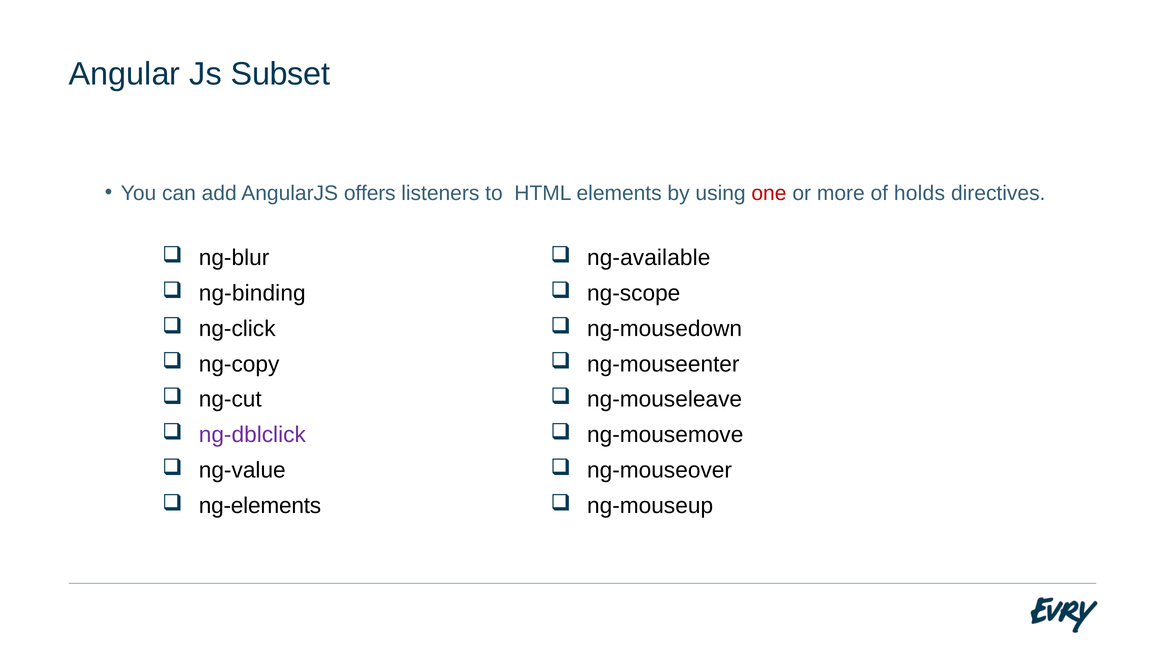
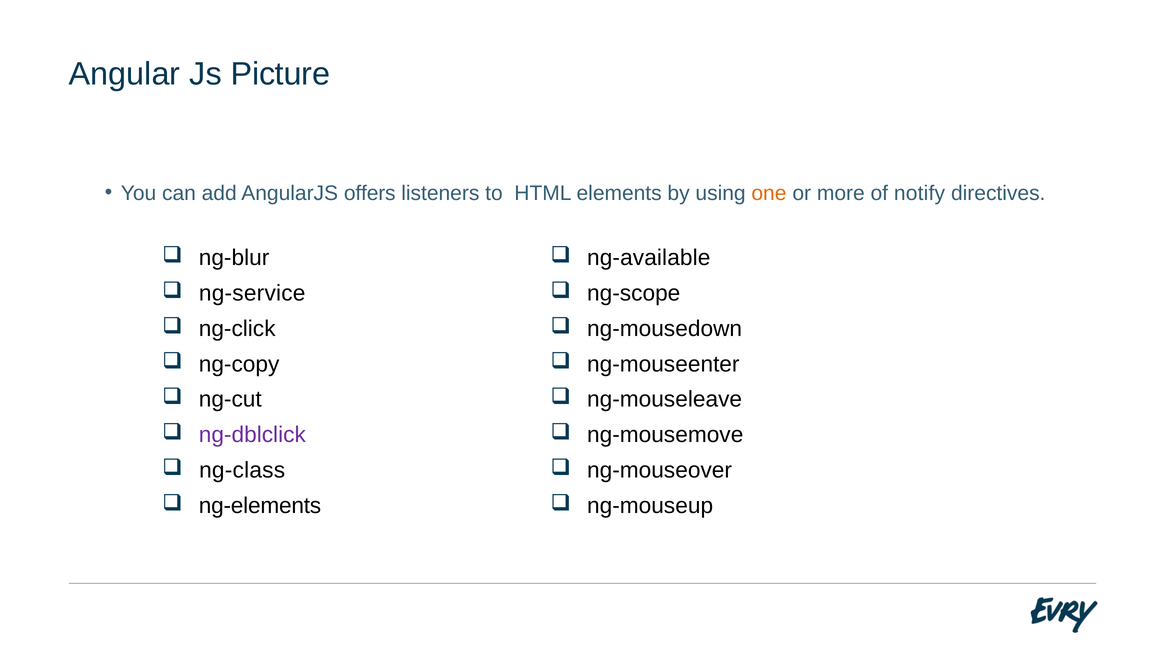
Subset: Subset -> Picture
one colour: red -> orange
holds: holds -> notify
ng-binding: ng-binding -> ng-service
ng-value: ng-value -> ng-class
